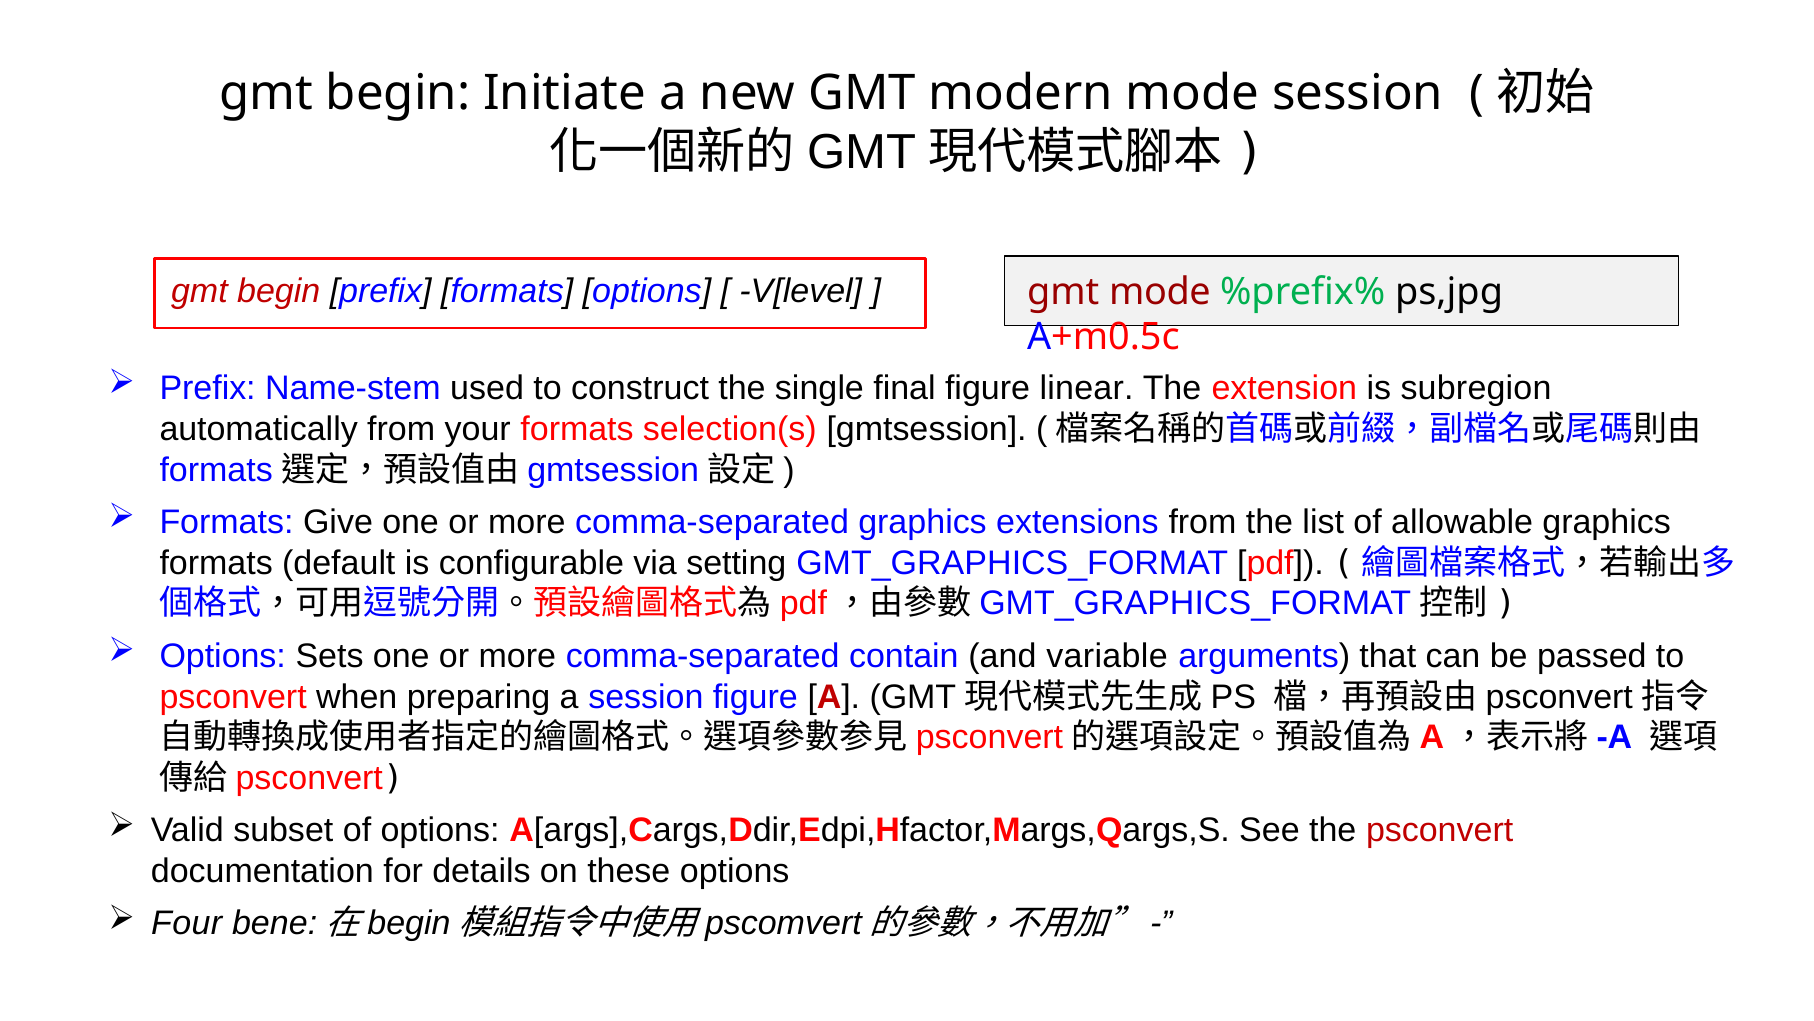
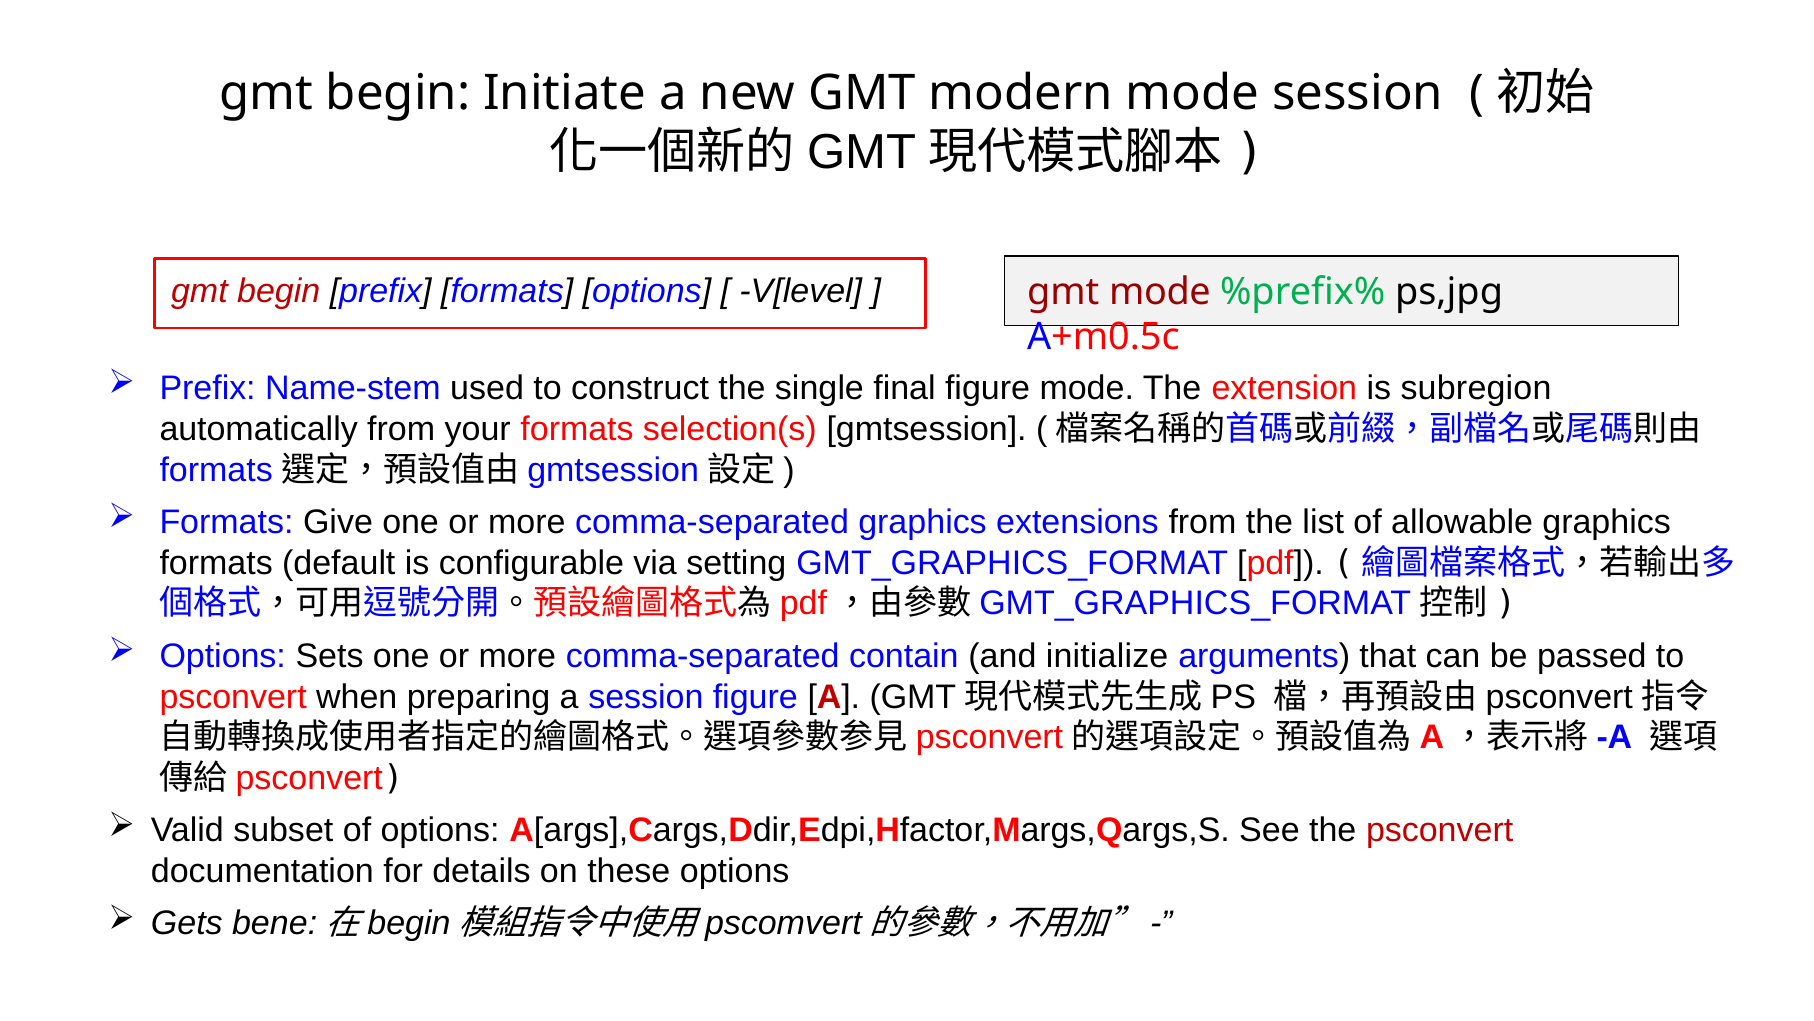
figure linear: linear -> mode
variable: variable -> initialize
Four: Four -> Gets
